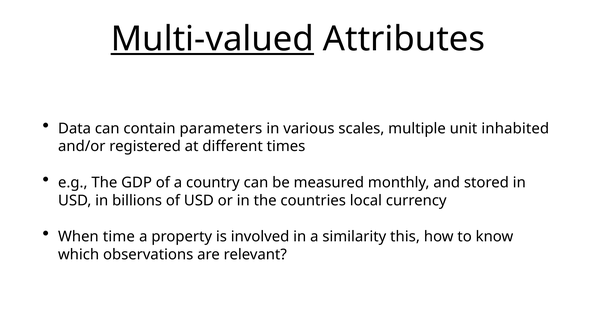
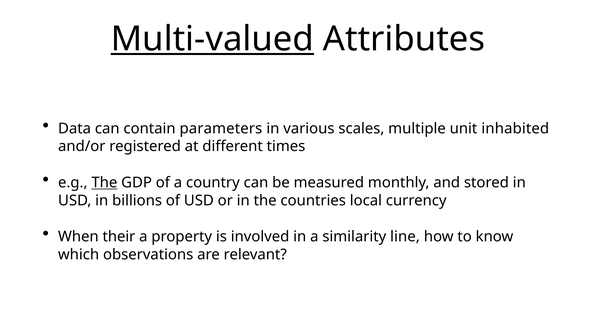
The at (104, 183) underline: none -> present
time: time -> their
this: this -> line
